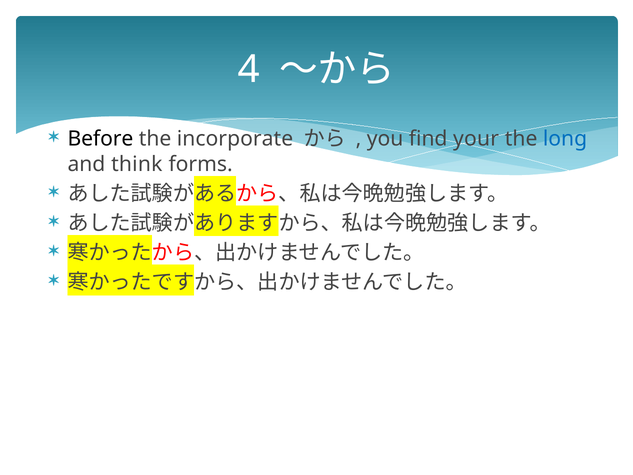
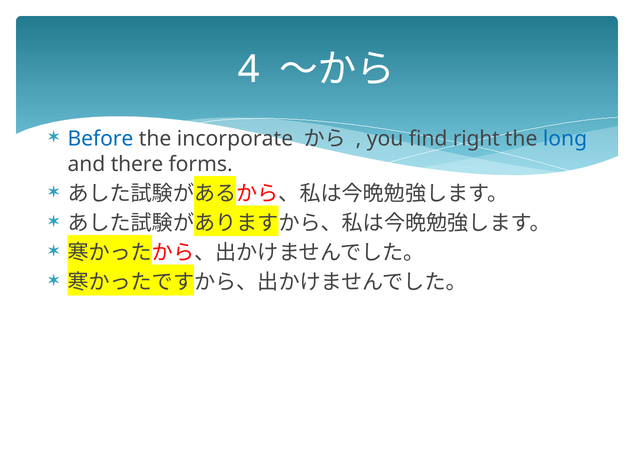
Before colour: black -> blue
your: your -> right
think: think -> there
